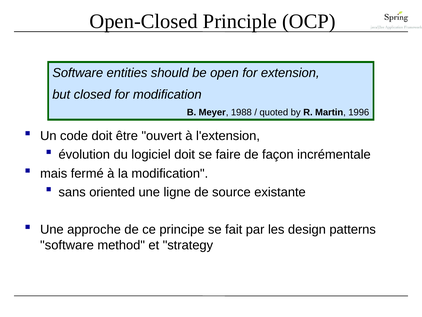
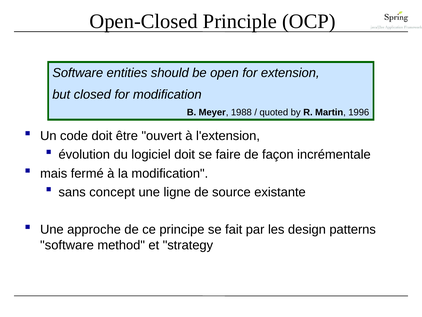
oriented: oriented -> concept
